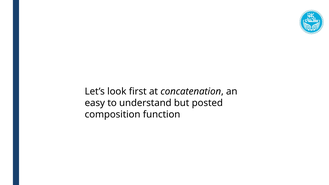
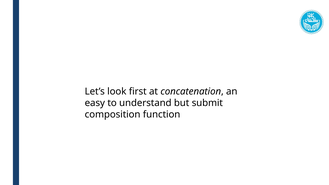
posted: posted -> submit
